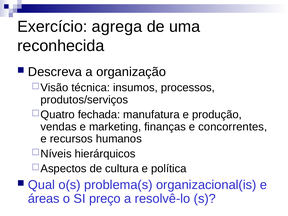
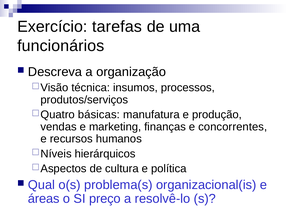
agrega: agrega -> tarefas
reconhecida: reconhecida -> funcionários
fechada: fechada -> básicas
